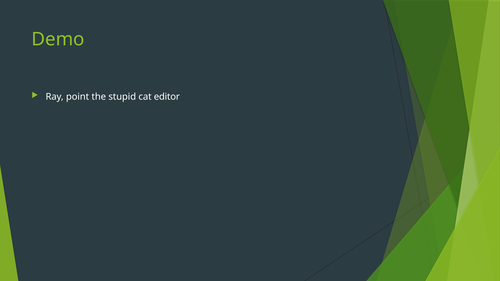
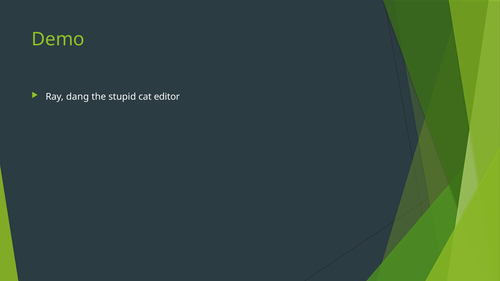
point: point -> dang
